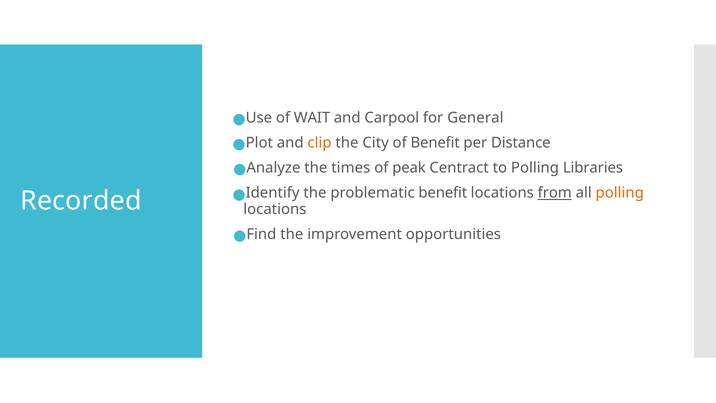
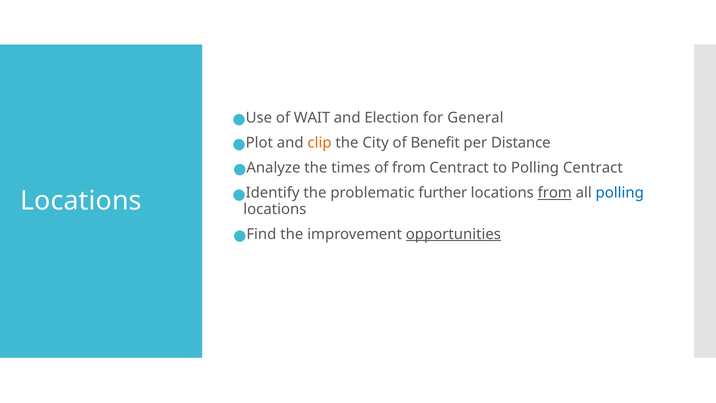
Carpool: Carpool -> Election
of peak: peak -> from
Polling Libraries: Libraries -> Centract
problematic benefit: benefit -> further
polling at (620, 193) colour: orange -> blue
Recorded at (81, 201): Recorded -> Locations
opportunities underline: none -> present
